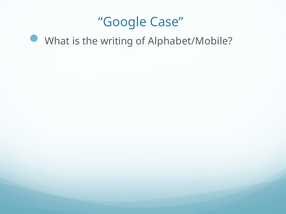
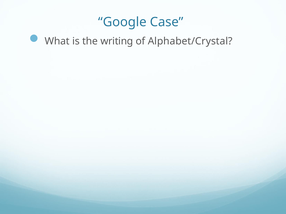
Alphabet/Mobile: Alphabet/Mobile -> Alphabet/Crystal
